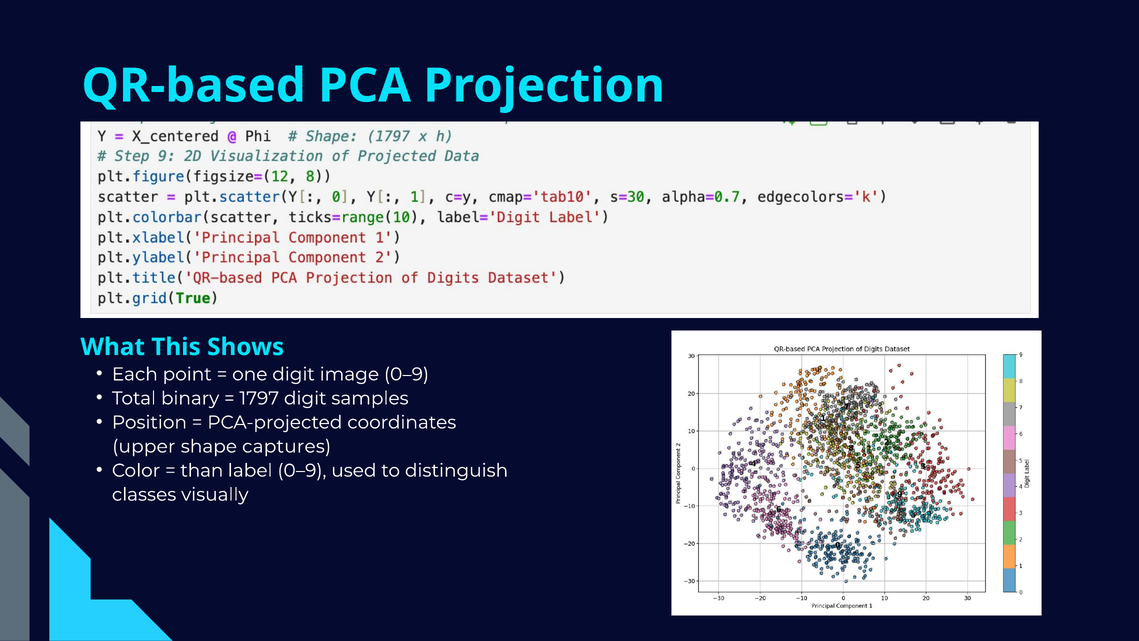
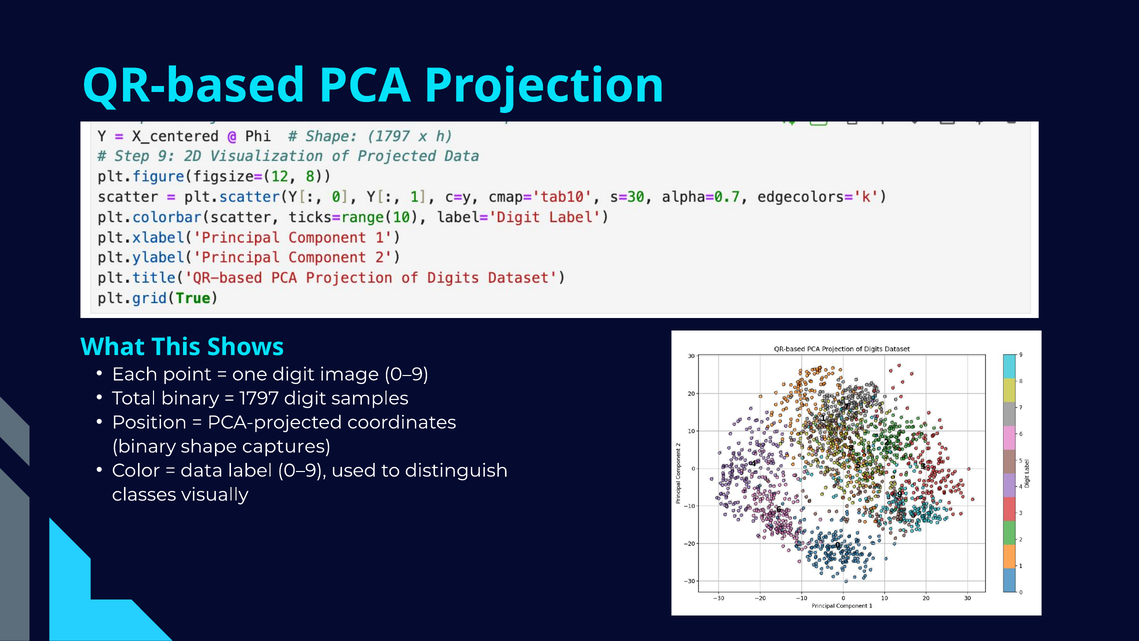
upper at (144, 446): upper -> binary
than: than -> data
